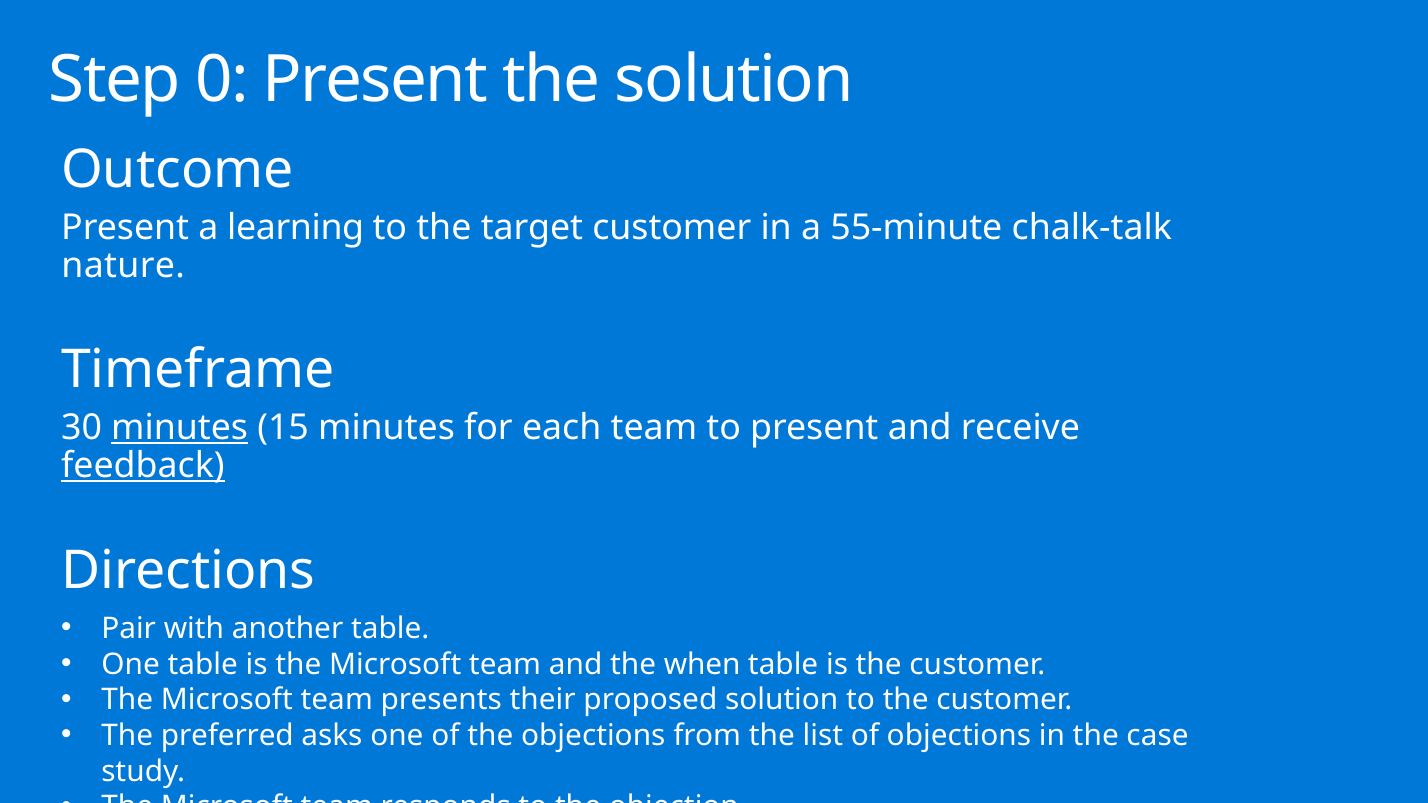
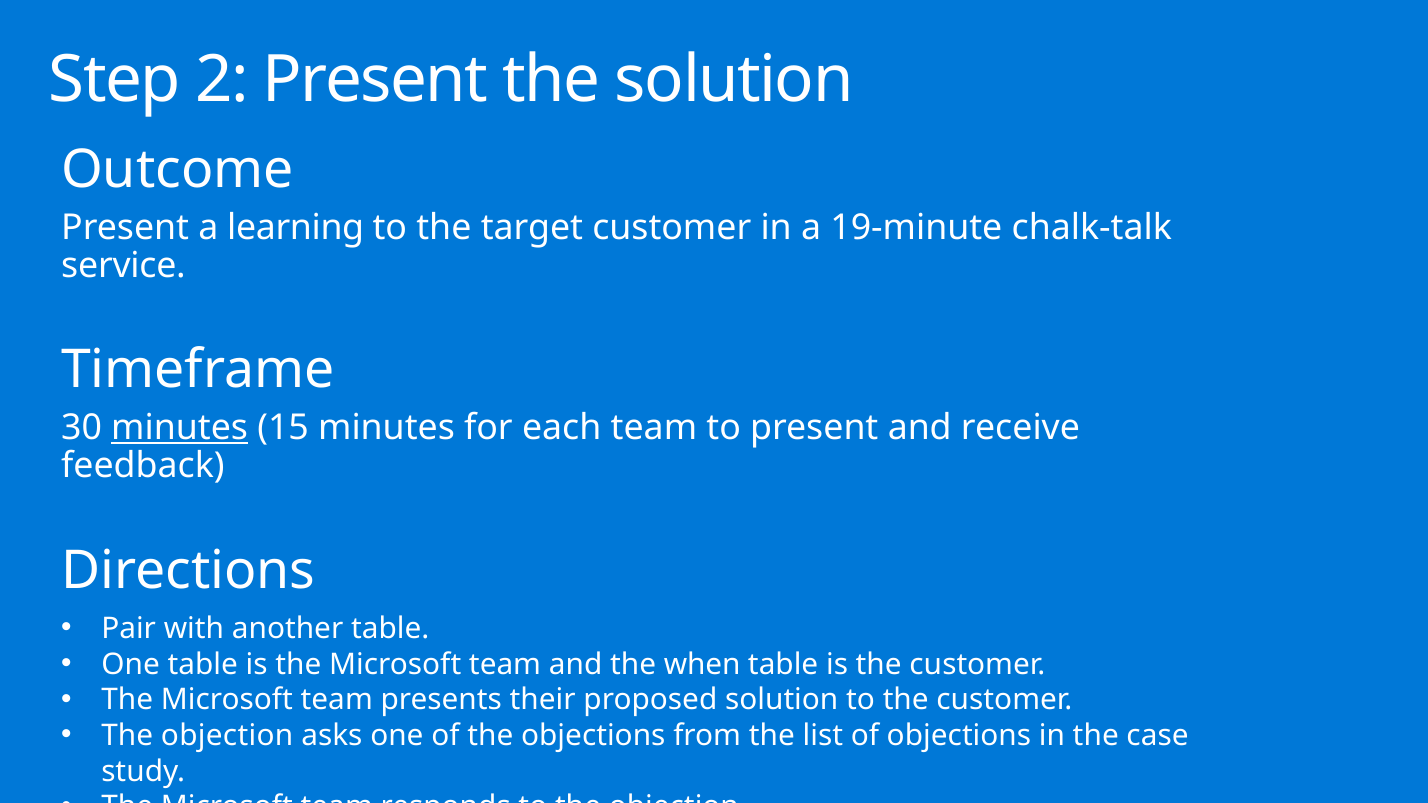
0: 0 -> 2
55-minute: 55-minute -> 19-minute
nature: nature -> service
feedback at (143, 466) underline: present -> none
preferred at (227, 736): preferred -> objection
